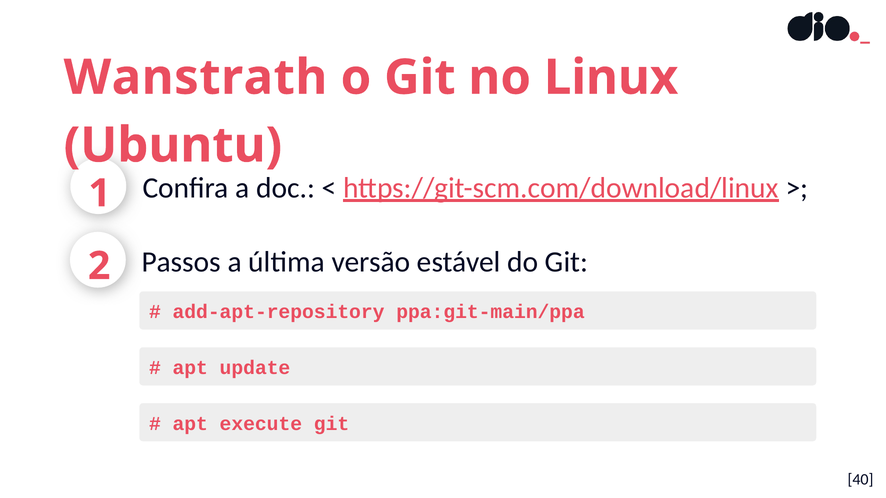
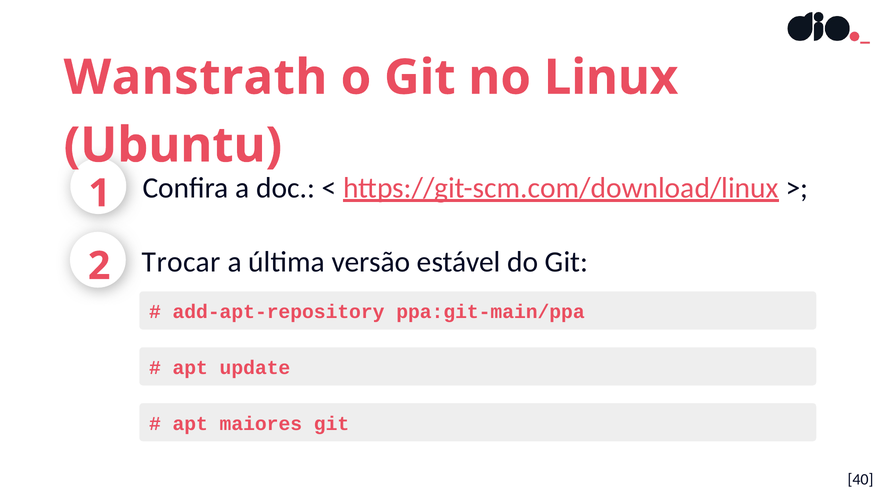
Passos: Passos -> Trocar
execute: execute -> maiores
